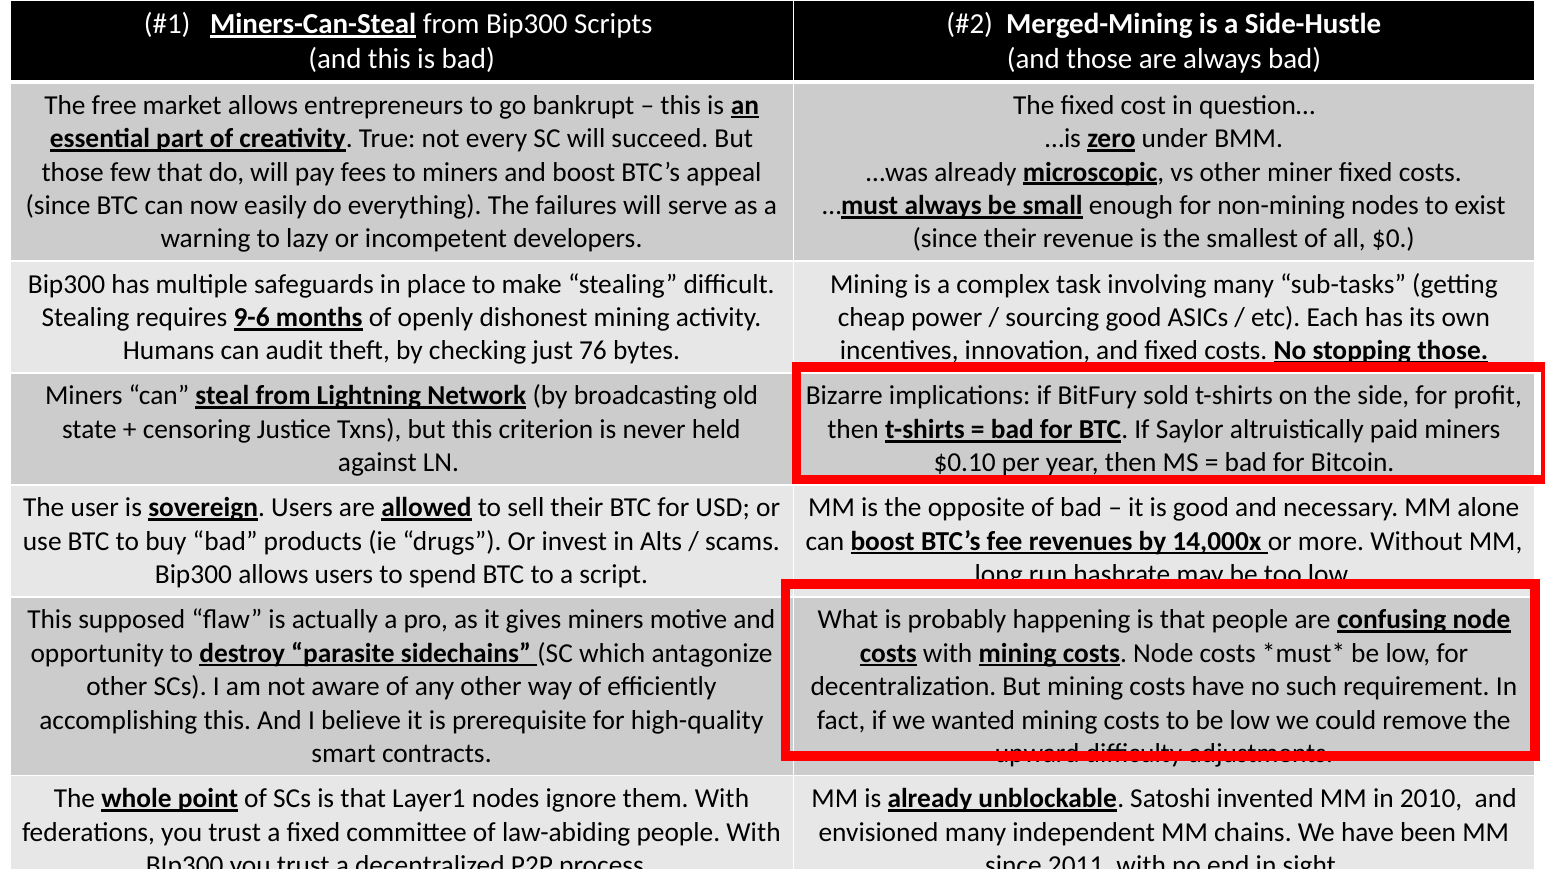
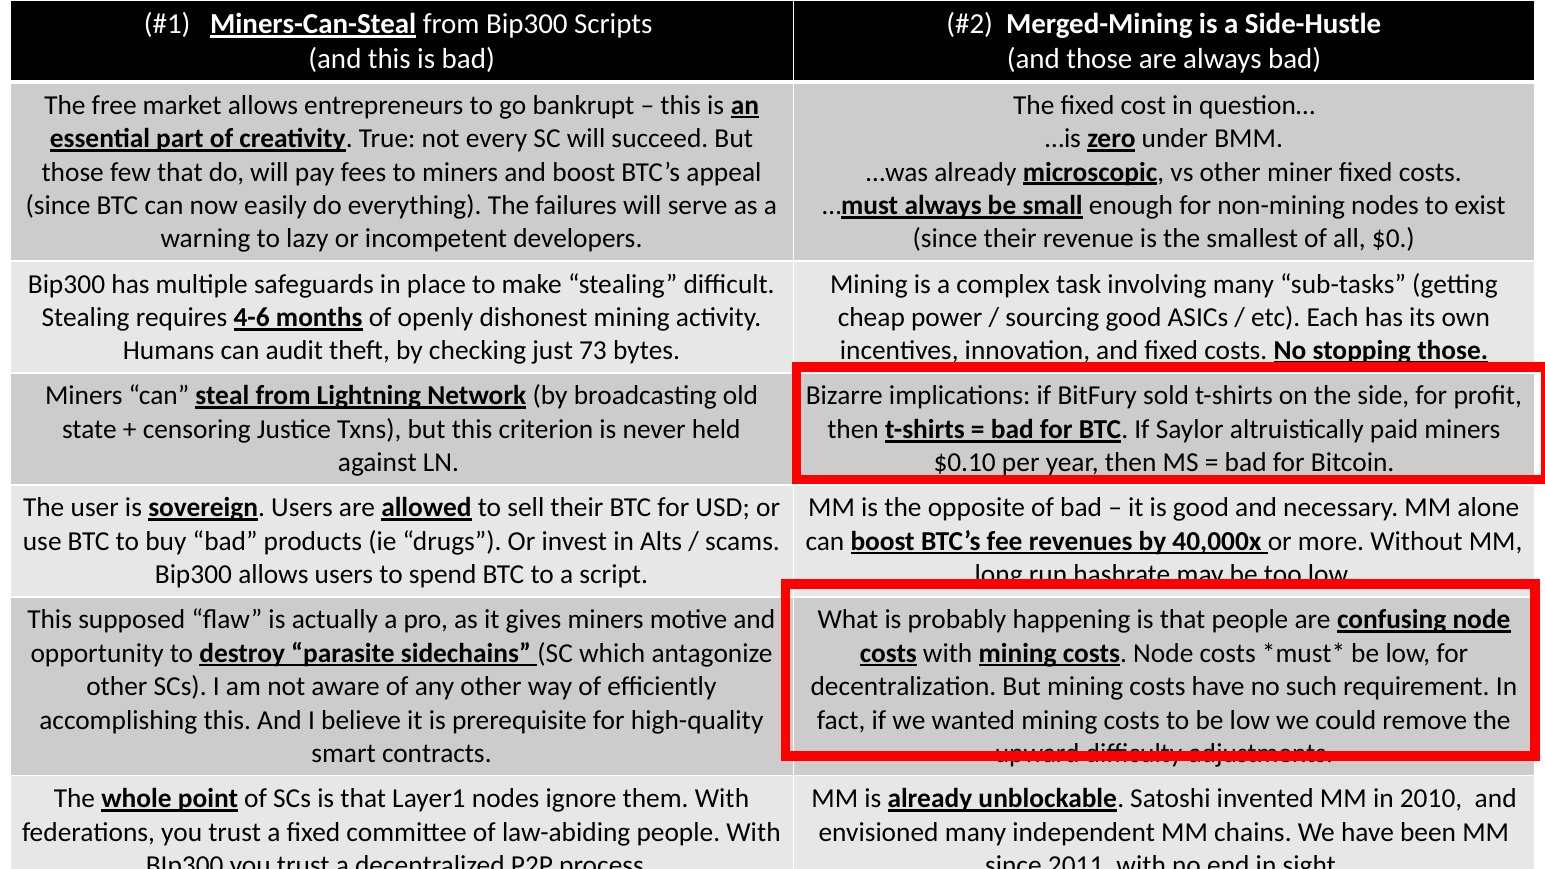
9-6: 9-6 -> 4-6
76: 76 -> 73
14,000x: 14,000x -> 40,000x
